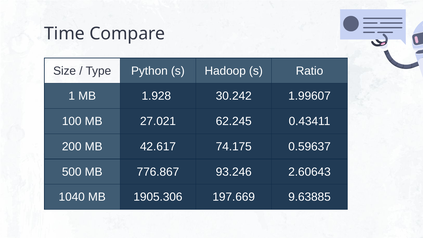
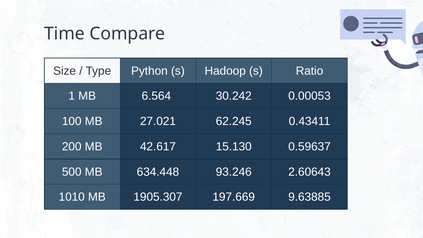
1.928: 1.928 -> 6.564
1.99607: 1.99607 -> 0.00053
74.175: 74.175 -> 15.130
776.867: 776.867 -> 634.448
1040: 1040 -> 1010
1905.306: 1905.306 -> 1905.307
